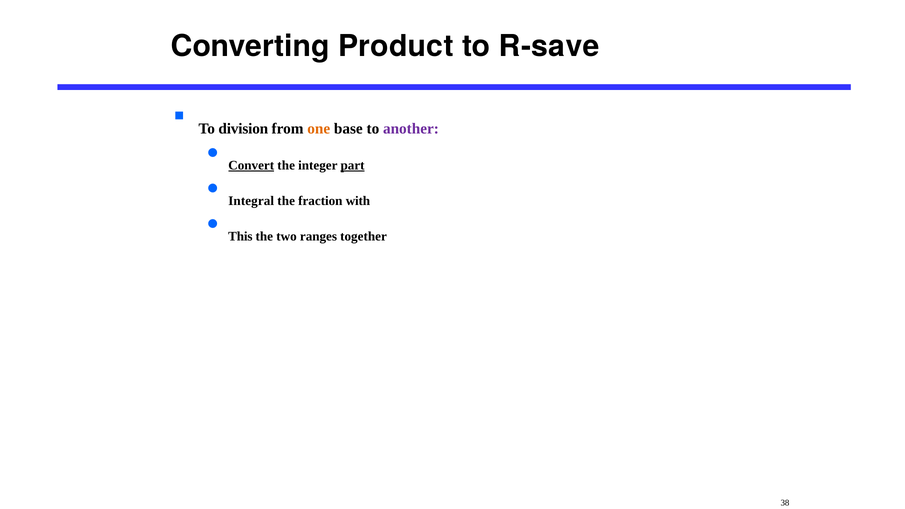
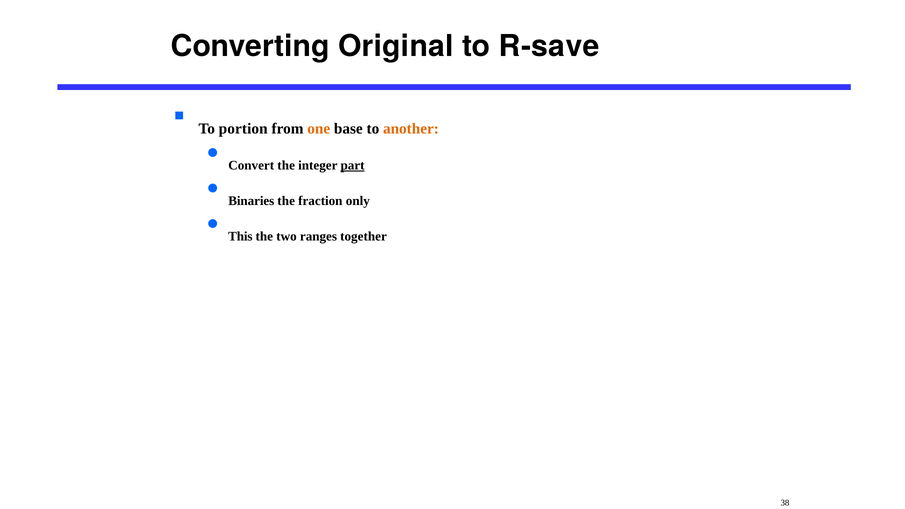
Product: Product -> Original
division: division -> portion
another colour: purple -> orange
Convert underline: present -> none
Integral: Integral -> Binaries
with: with -> only
